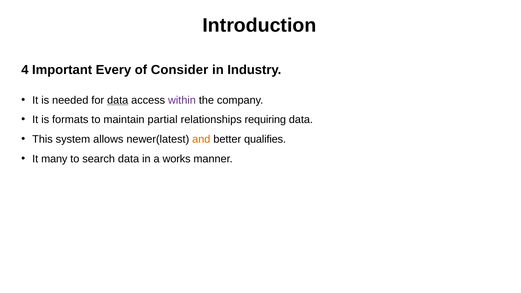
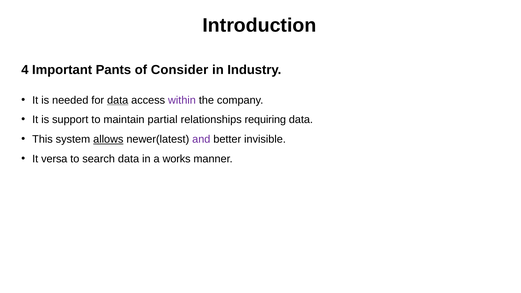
Every: Every -> Pants
formats: formats -> support
allows underline: none -> present
and colour: orange -> purple
qualifies: qualifies -> invisible
many: many -> versa
